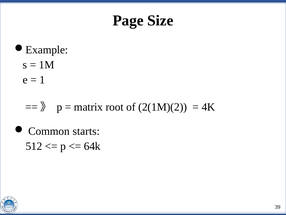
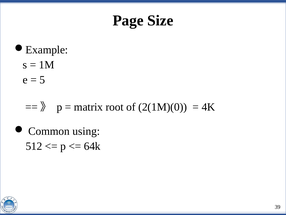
1: 1 -> 5
2(1M)(2: 2(1M)(2 -> 2(1M)(0
starts: starts -> using
